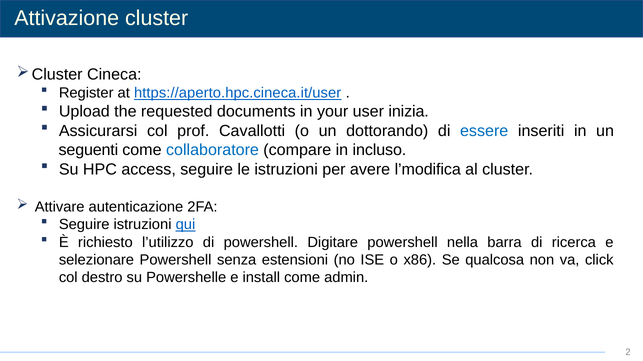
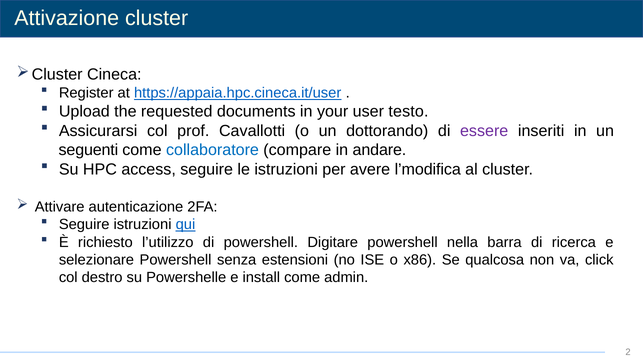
https://aperto.hpc.cineca.it/user: https://aperto.hpc.cineca.it/user -> https://appaia.hpc.cineca.it/user
inizia: inizia -> testo
essere colour: blue -> purple
incluso: incluso -> andare
